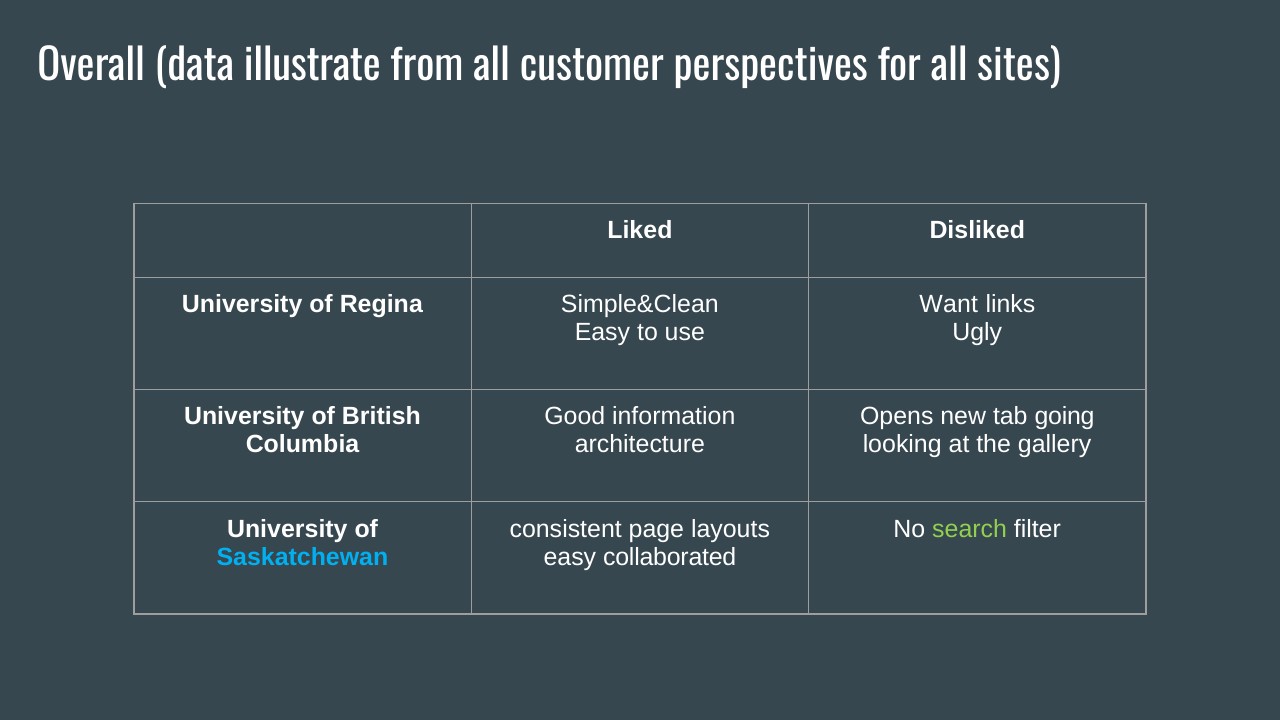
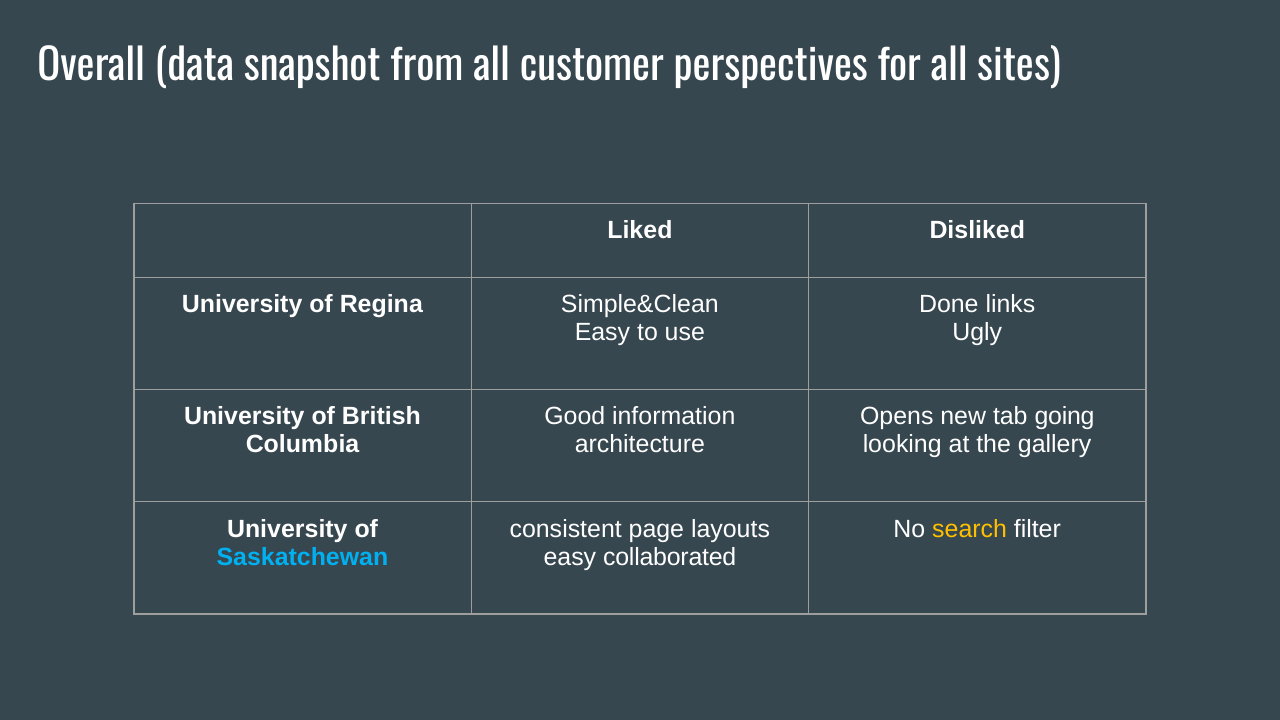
illustrate: illustrate -> snapshot
Want: Want -> Done
search colour: light green -> yellow
